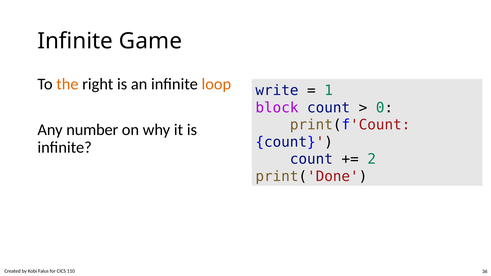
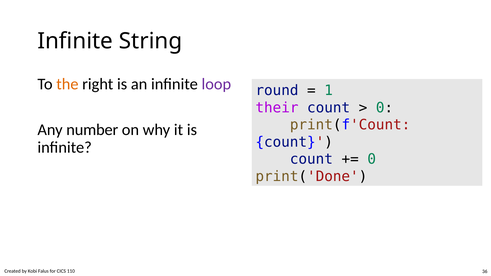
Game: Game -> String
loop colour: orange -> purple
write: write -> round
block: block -> their
2 at (372, 159): 2 -> 0
